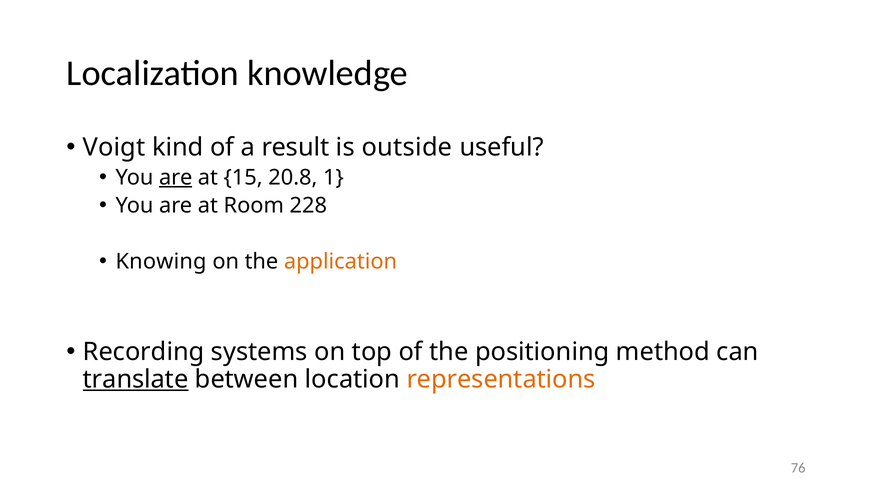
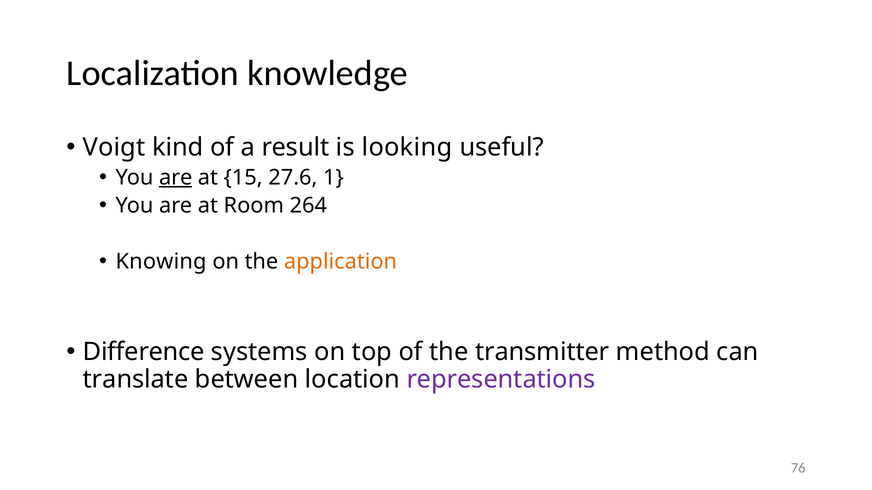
outside: outside -> looking
20.8: 20.8 -> 27.6
228: 228 -> 264
Recording: Recording -> Difference
positioning: positioning -> transmitter
translate underline: present -> none
representations colour: orange -> purple
